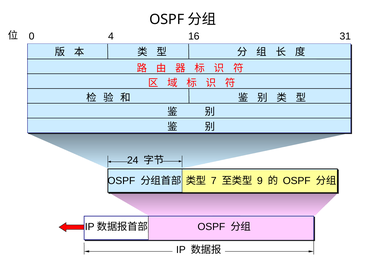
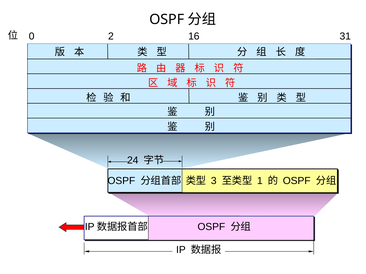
4: 4 -> 2
7: 7 -> 3
9: 9 -> 1
